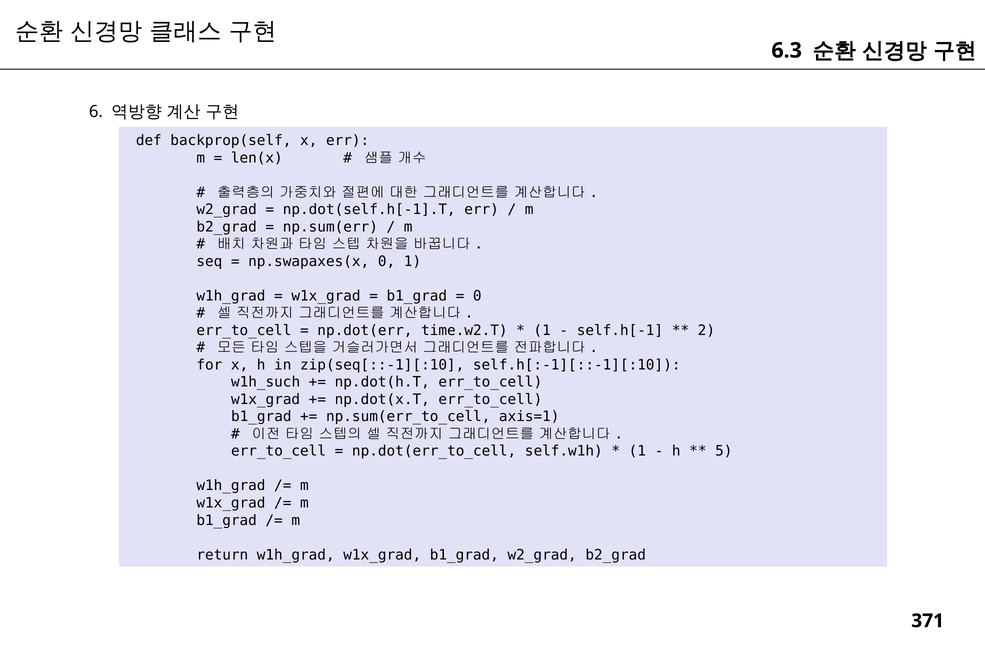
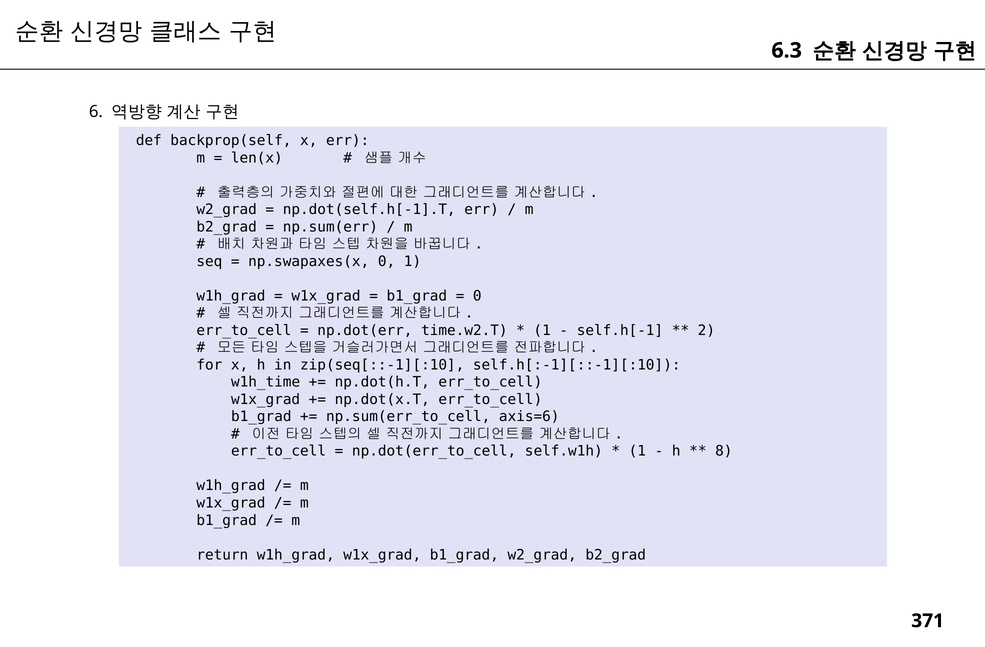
w1h_such: w1h_such -> w1h_time
axis=1: axis=1 -> axis=6
5: 5 -> 8
